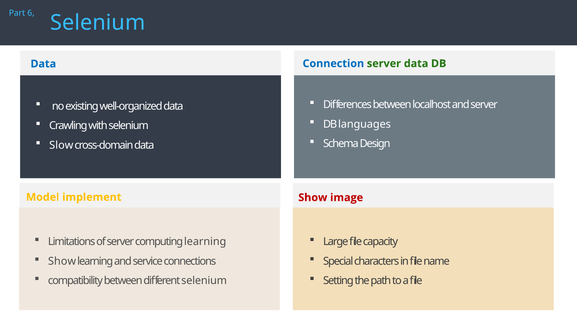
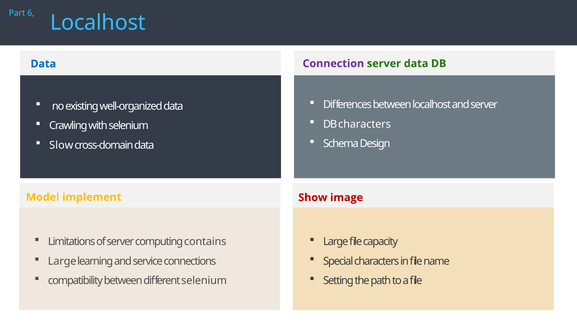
Selenium at (98, 23): Selenium -> Localhost
Connection colour: blue -> purple
DB languages: languages -> characters
computing learning: learning -> contains
Show at (62, 261): Show -> Large
